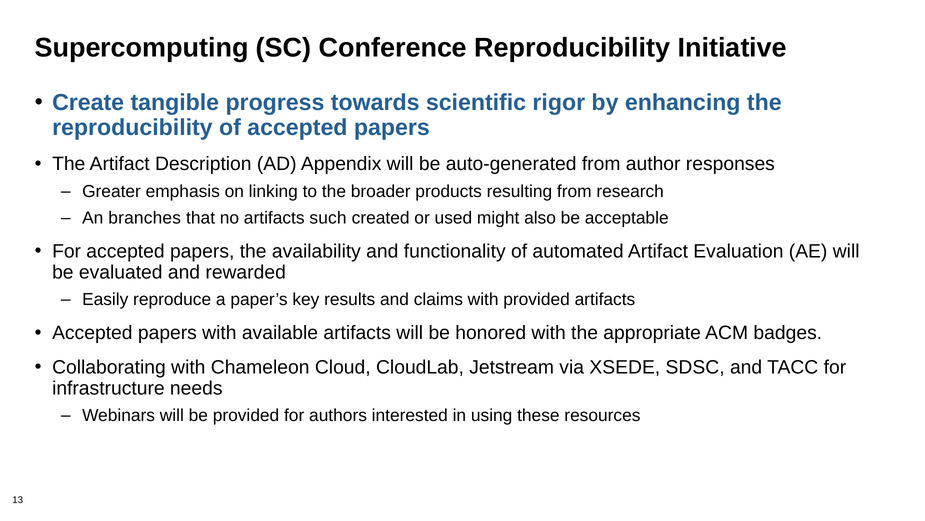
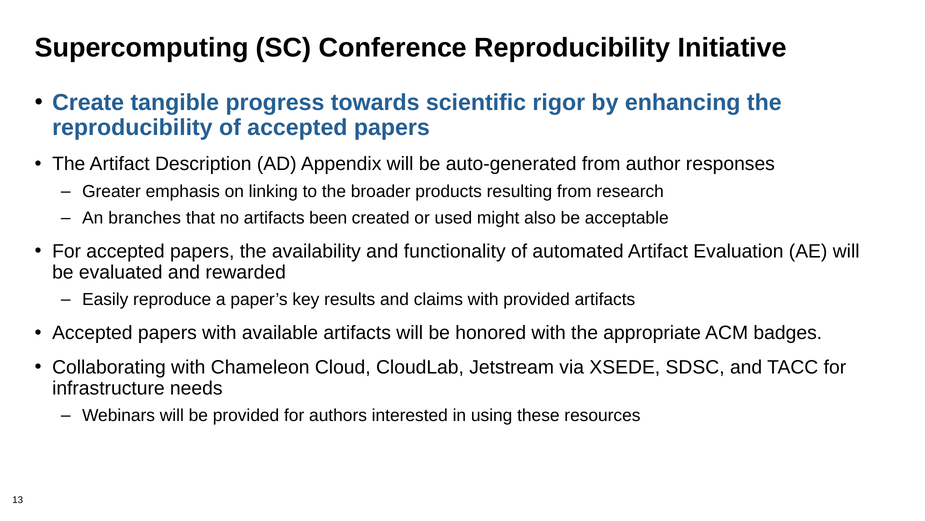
such: such -> been
